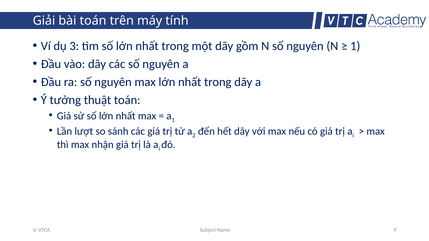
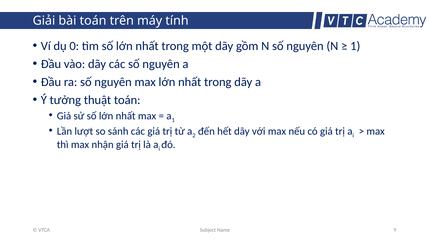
3: 3 -> 0
